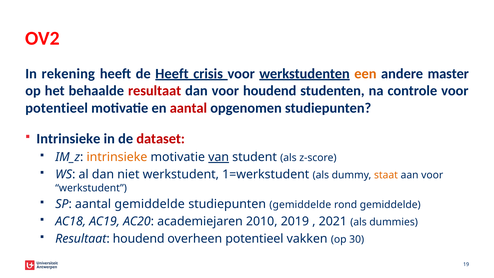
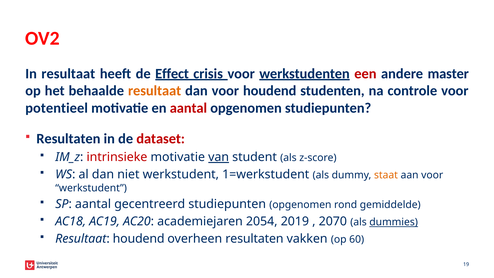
In rekening: rekening -> resultaat
de Heeft: Heeft -> Effect
een colour: orange -> red
resultaat at (155, 91) colour: red -> orange
Intrinsieke at (68, 139): Intrinsieke -> Resultaten
intrinsieke at (117, 157) colour: orange -> red
aantal gemiddelde: gemiddelde -> gecentreerd
studiepunten gemiddelde: gemiddelde -> opgenomen
2010: 2010 -> 2054
2021: 2021 -> 2070
dummies underline: none -> present
overheen potentieel: potentieel -> resultaten
30: 30 -> 60
